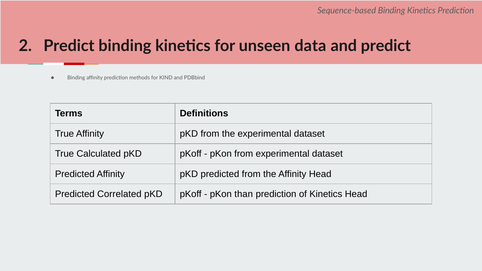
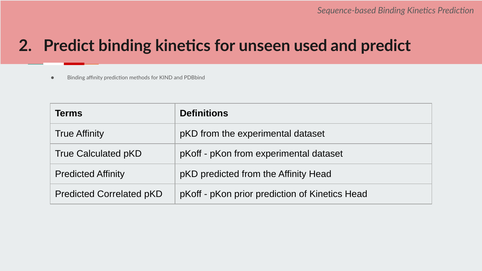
data: data -> used
than: than -> prior
